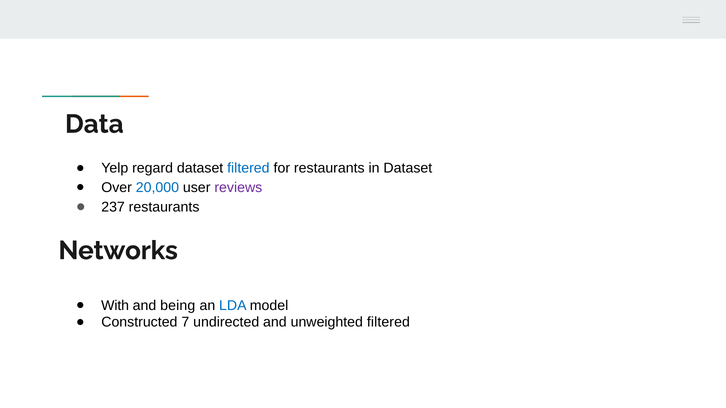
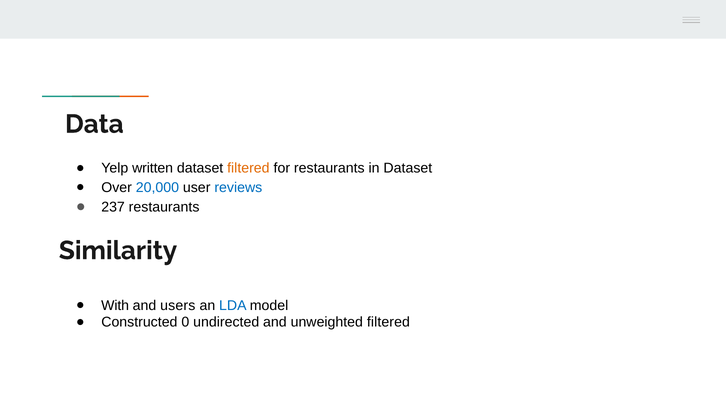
regard: regard -> written
filtered at (248, 168) colour: blue -> orange
reviews colour: purple -> blue
Networks: Networks -> Similarity
being: being -> users
7: 7 -> 0
